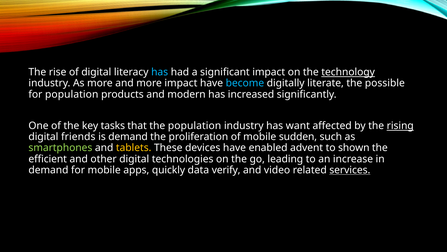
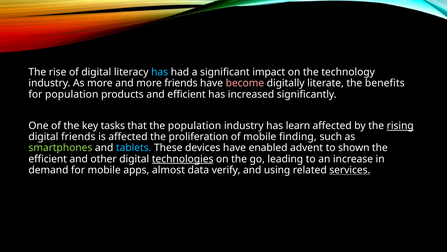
technology underline: present -> none
more impact: impact -> friends
become colour: light blue -> pink
possible: possible -> benefits
and modern: modern -> efficient
want: want -> learn
is demand: demand -> affected
sudden: sudden -> finding
tablets colour: yellow -> light blue
technologies underline: none -> present
quickly: quickly -> almost
video: video -> using
